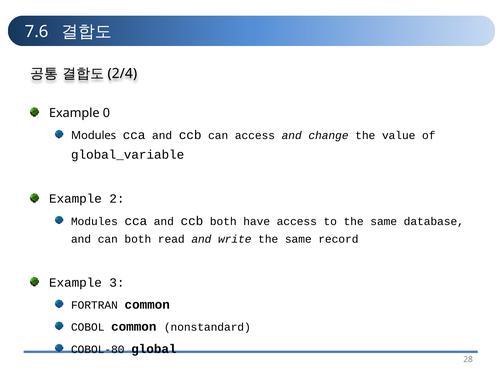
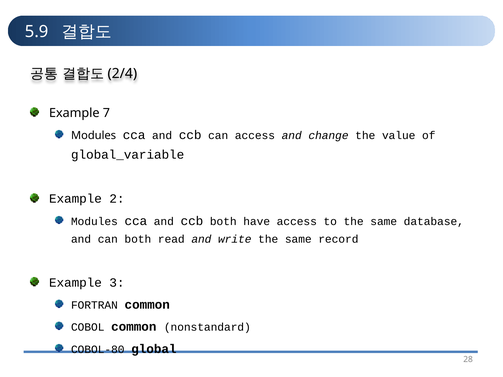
7.6: 7.6 -> 5.9
0: 0 -> 7
